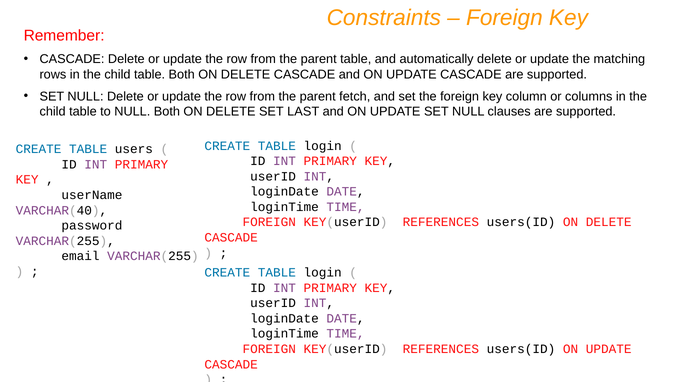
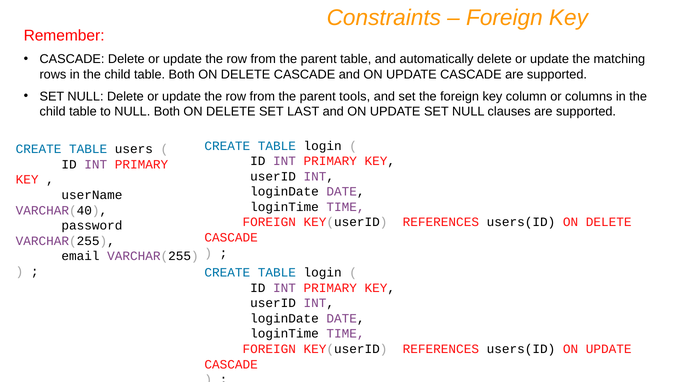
fetch: fetch -> tools
